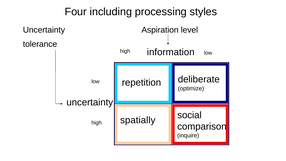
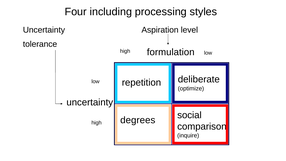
information: information -> formulation
spatially: spatially -> degrees
